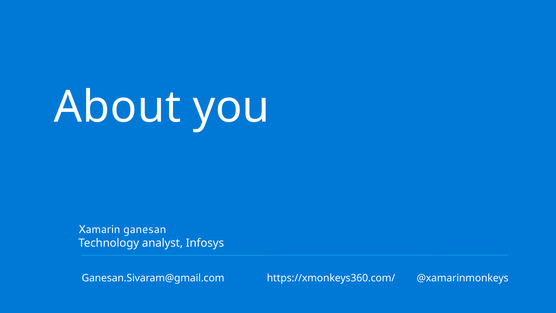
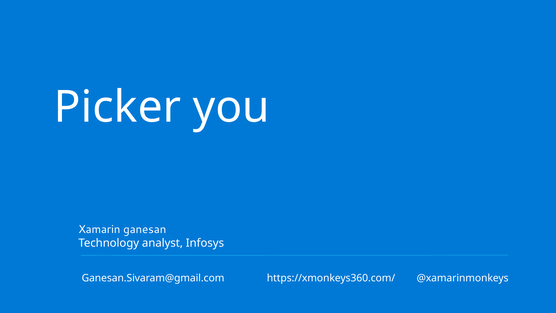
About: About -> Picker
